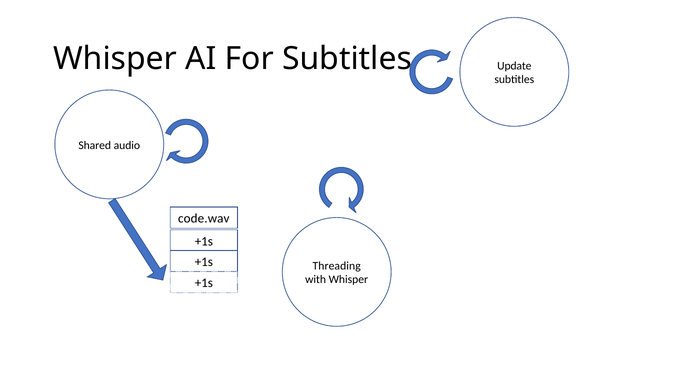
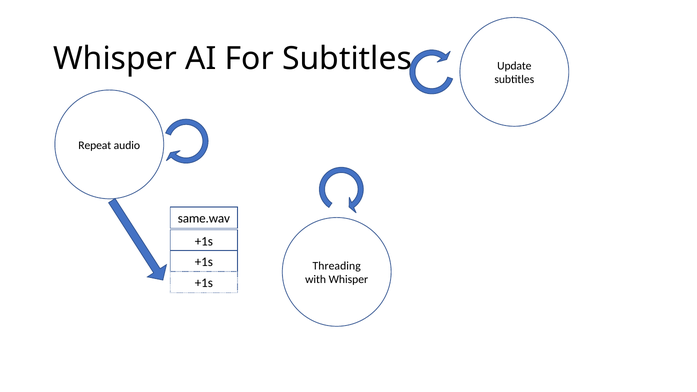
Shared: Shared -> Repeat
code.wav: code.wav -> same.wav
